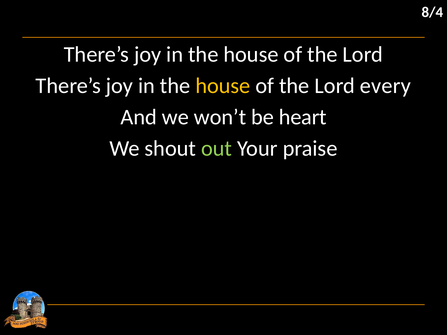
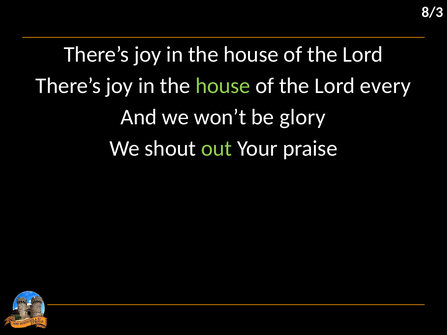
8/4: 8/4 -> 8/3
house at (223, 86) colour: yellow -> light green
heart: heart -> glory
